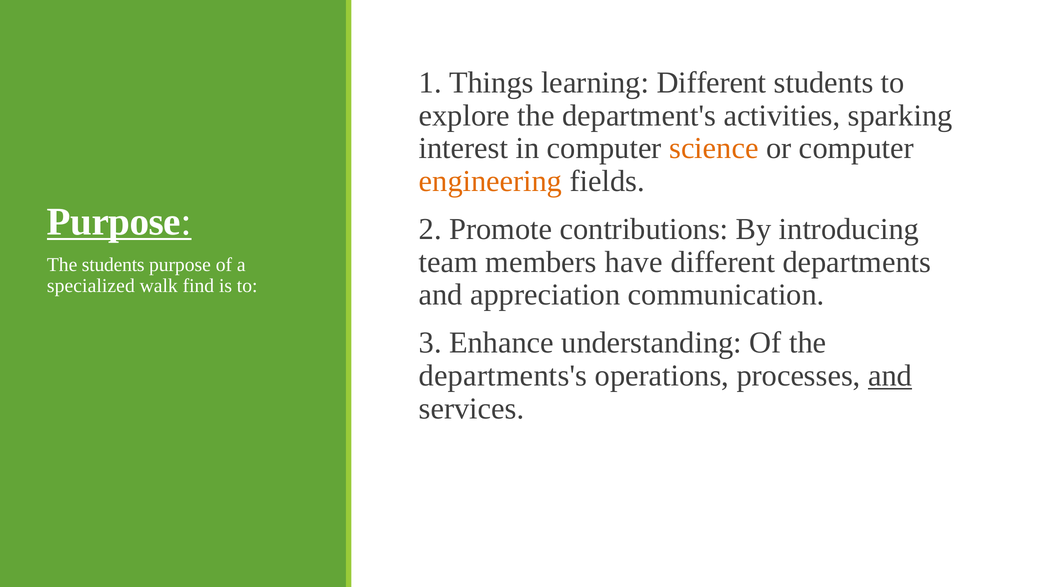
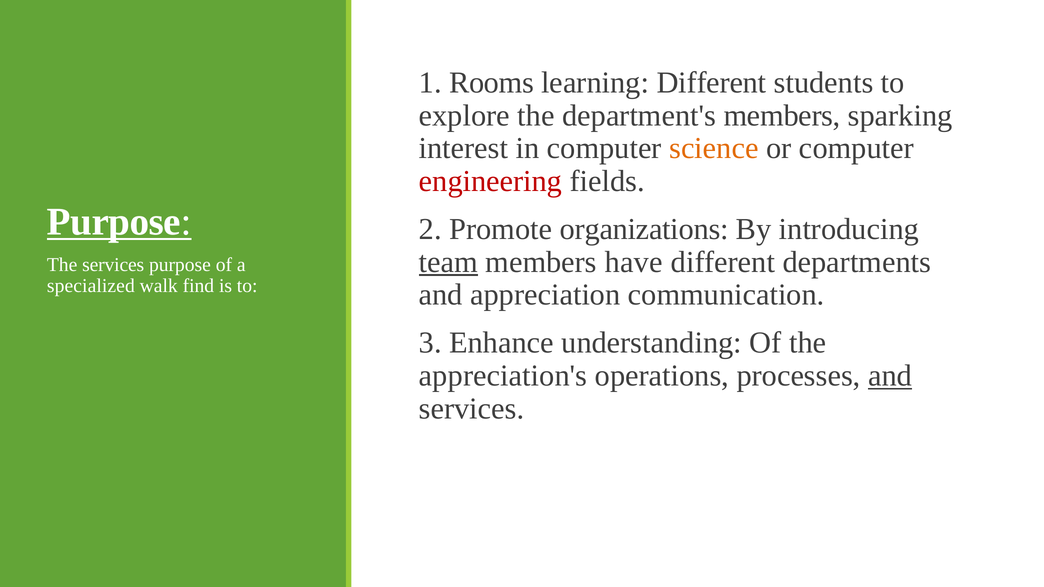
Things: Things -> Rooms
department's activities: activities -> members
engineering colour: orange -> red
contributions: contributions -> organizations
team underline: none -> present
The students: students -> services
departments's: departments's -> appreciation's
